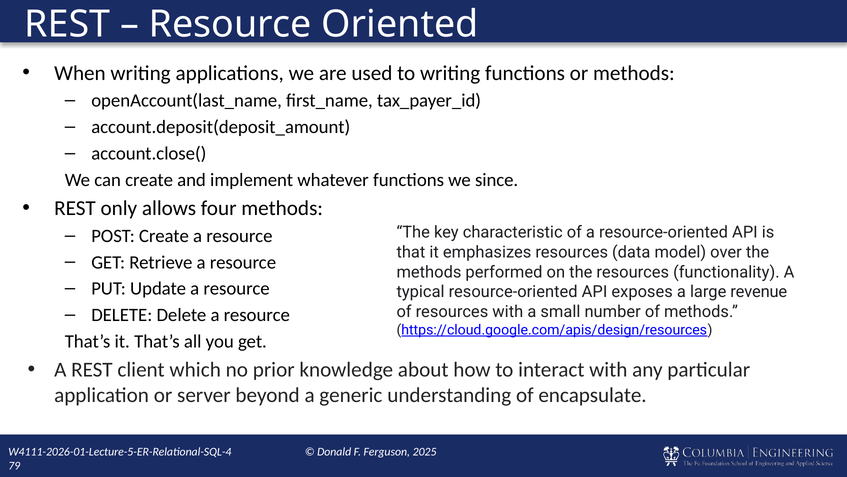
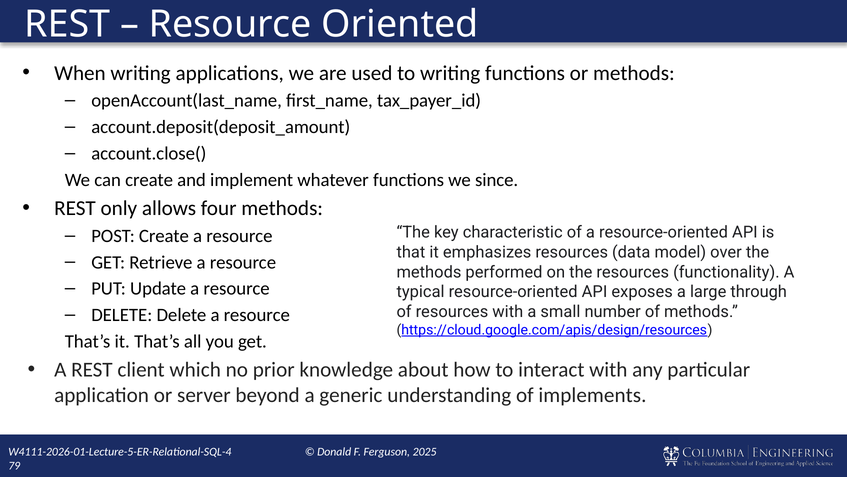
revenue: revenue -> through
encapsulate: encapsulate -> implements
